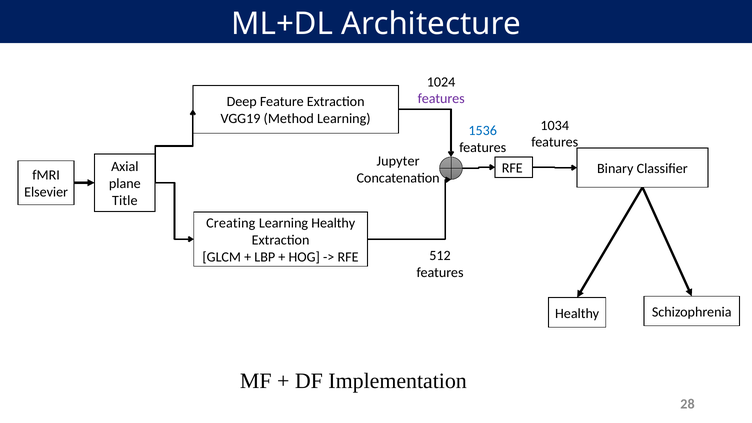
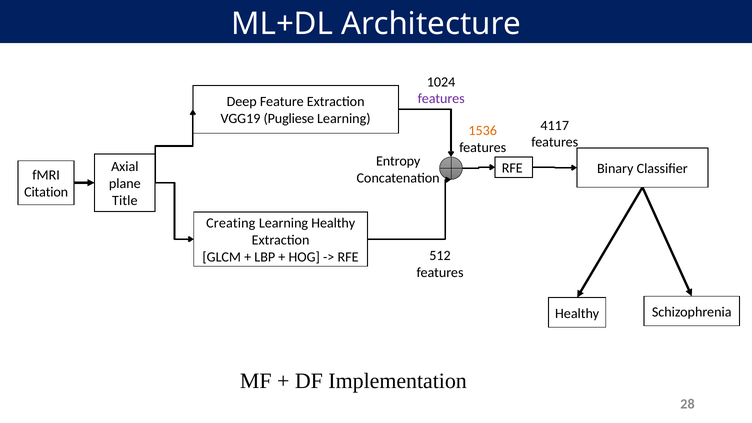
Method: Method -> Pugliese
1034: 1034 -> 4117
1536 colour: blue -> orange
Jupyter: Jupyter -> Entropy
Elsevier: Elsevier -> Citation
